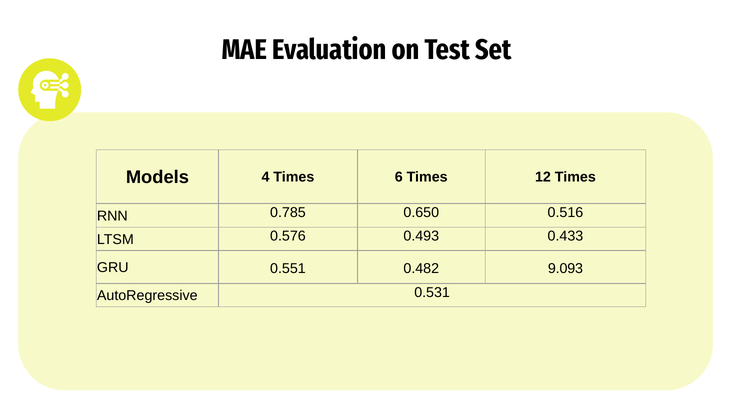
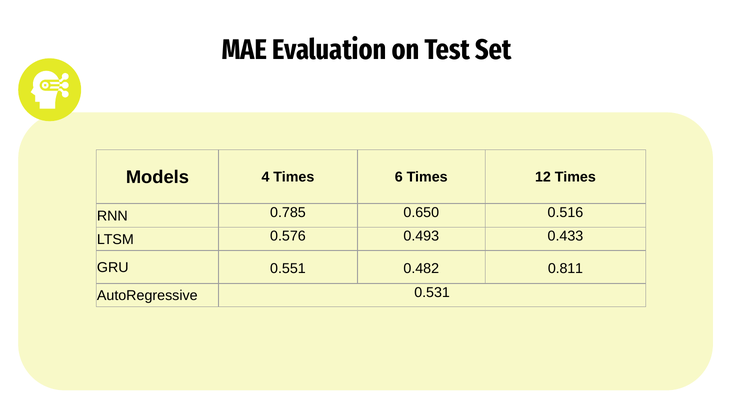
9.093: 9.093 -> 0.811
